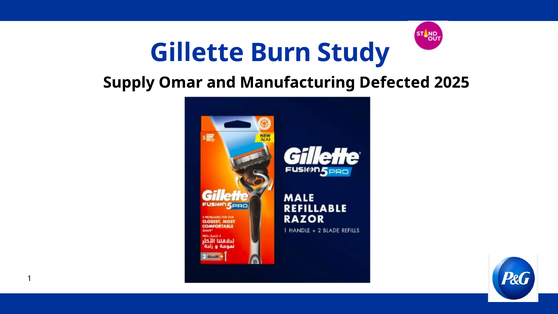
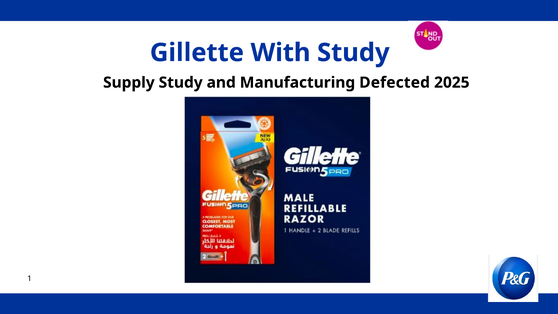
Burn: Burn -> With
Supply Omar: Omar -> Study
